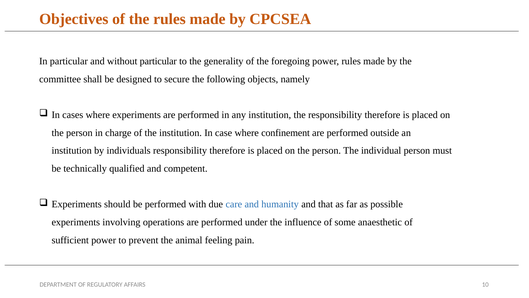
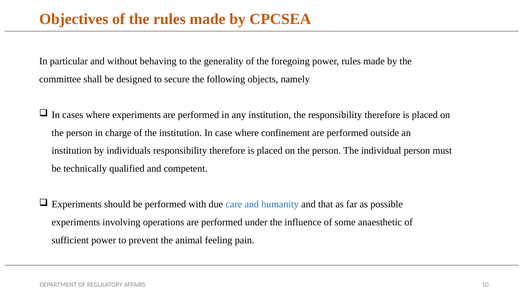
without particular: particular -> behaving
